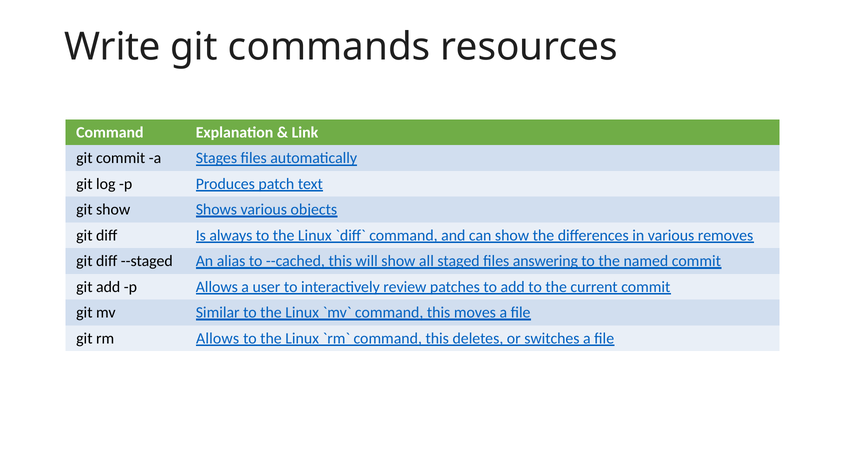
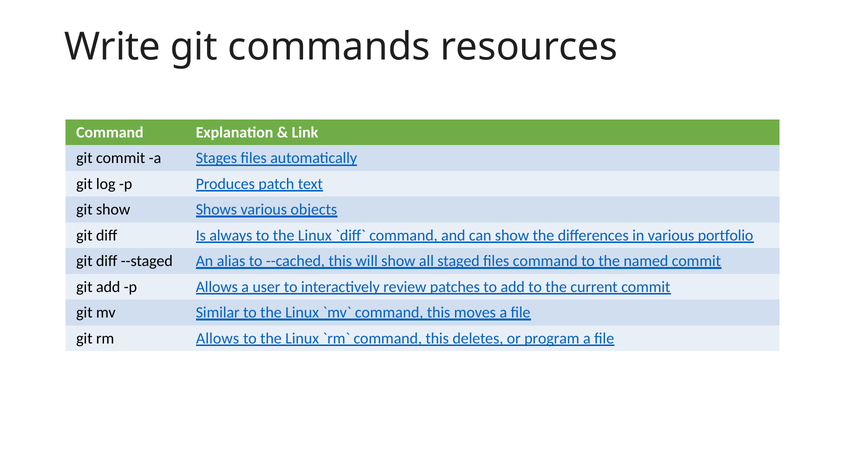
removes: removes -> portfolio
files answering: answering -> command
switches: switches -> program
